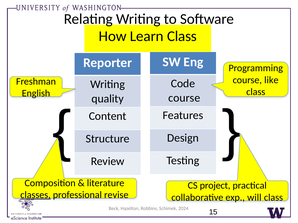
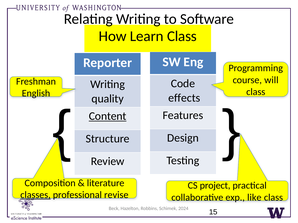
like: like -> will
course at (184, 98): course -> effects
Content underline: none -> present
will: will -> like
